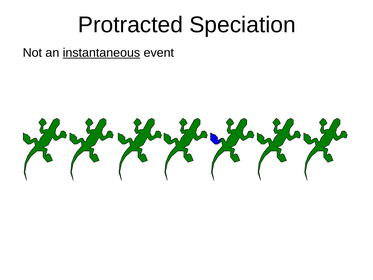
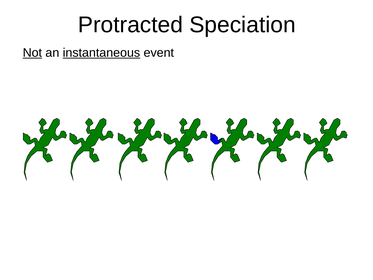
Not underline: none -> present
